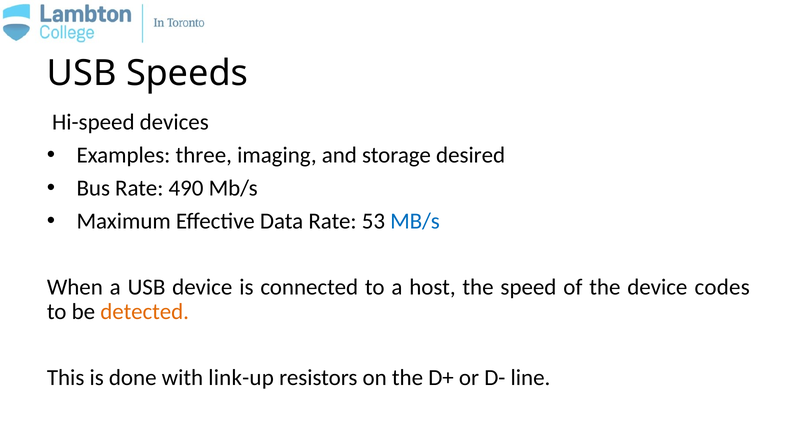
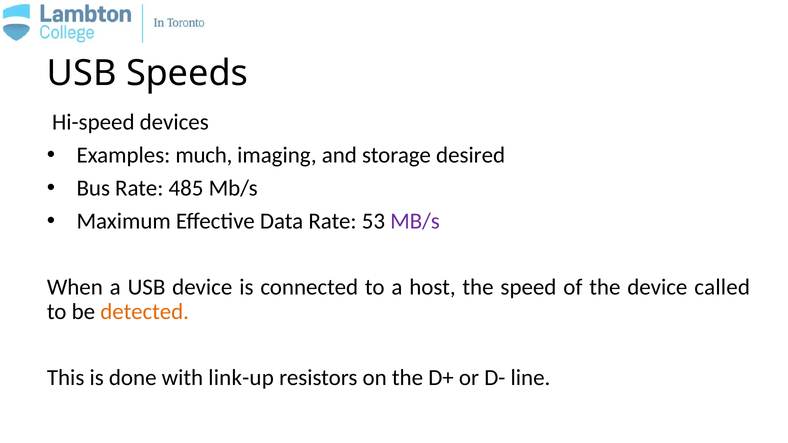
three: three -> much
490: 490 -> 485
MB/s at (415, 221) colour: blue -> purple
codes: codes -> called
